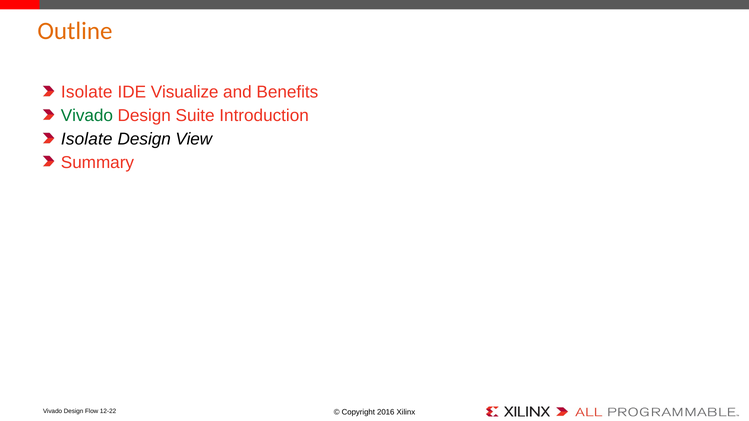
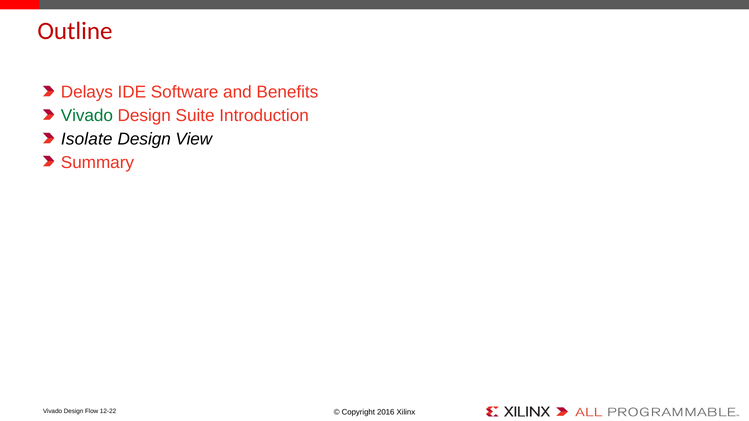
Outline colour: orange -> red
Isolate at (87, 92): Isolate -> Delays
Visualize: Visualize -> Software
